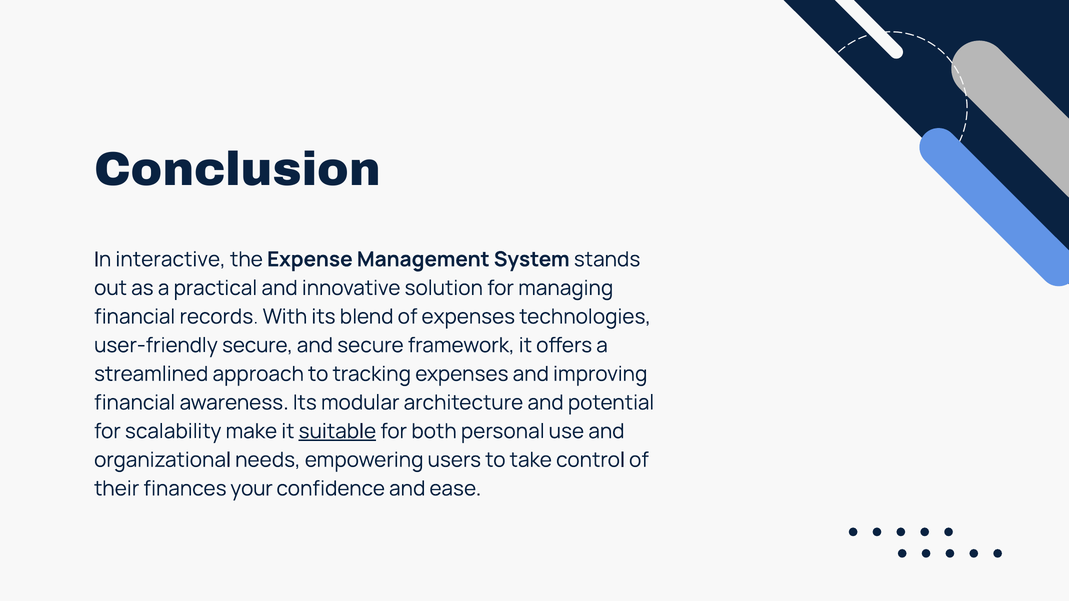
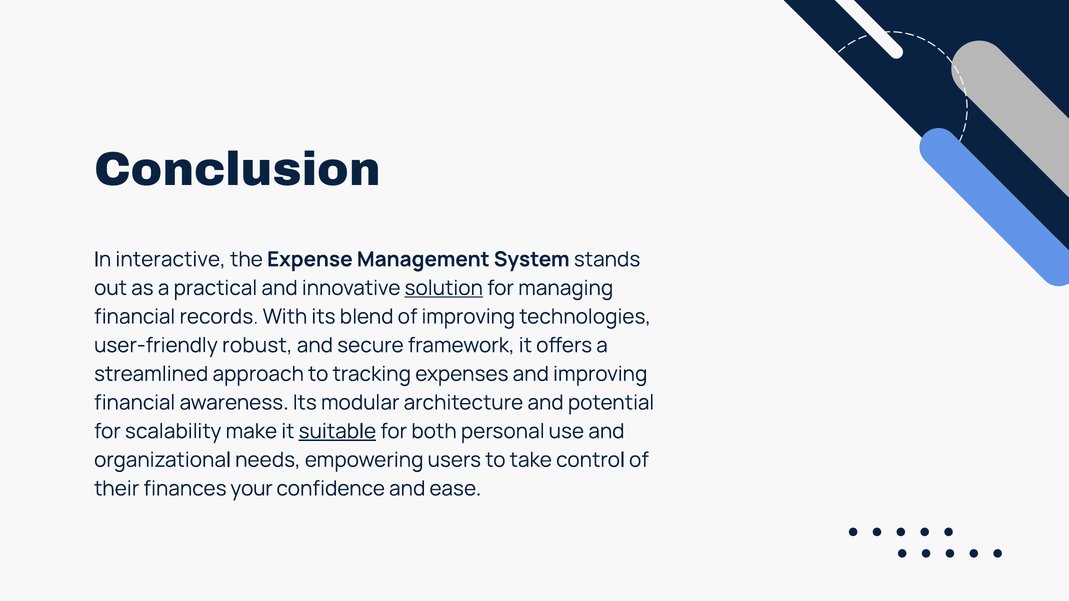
solution underline: none -> present
of expenses: expenses -> improving
user-friendly secure: secure -> robust
